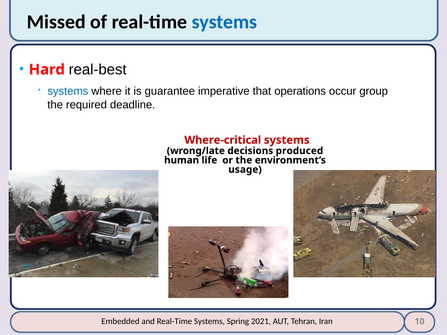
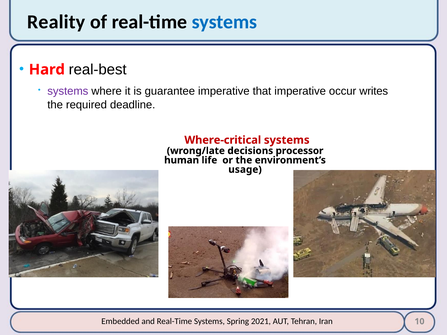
Missed: Missed -> Reality
systems at (68, 91) colour: blue -> purple
that operations: operations -> imperative
group: group -> writes
produced: produced -> processor
